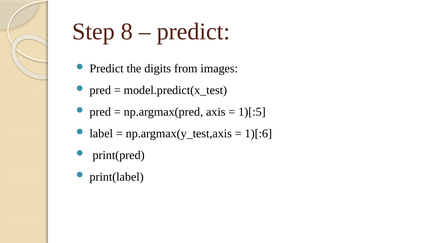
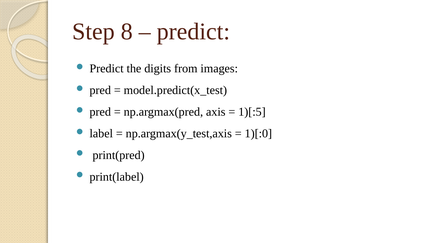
1)[:6: 1)[:6 -> 1)[:0
